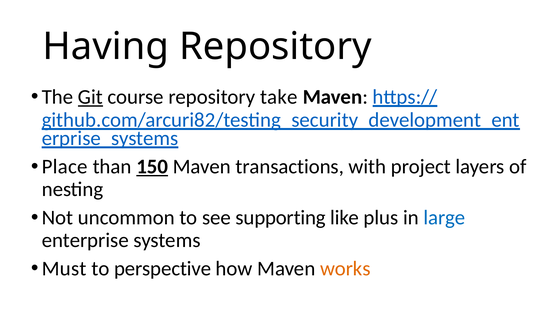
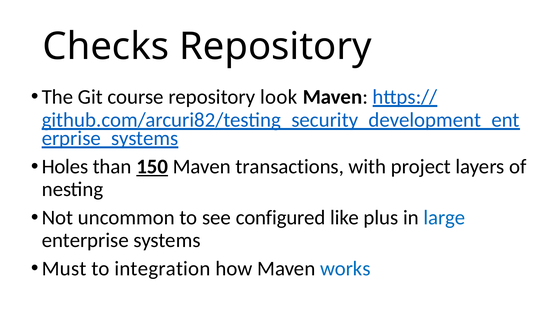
Having: Having -> Checks
Git underline: present -> none
take: take -> look
Place: Place -> Holes
supporting: supporting -> configured
perspective: perspective -> integration
works colour: orange -> blue
